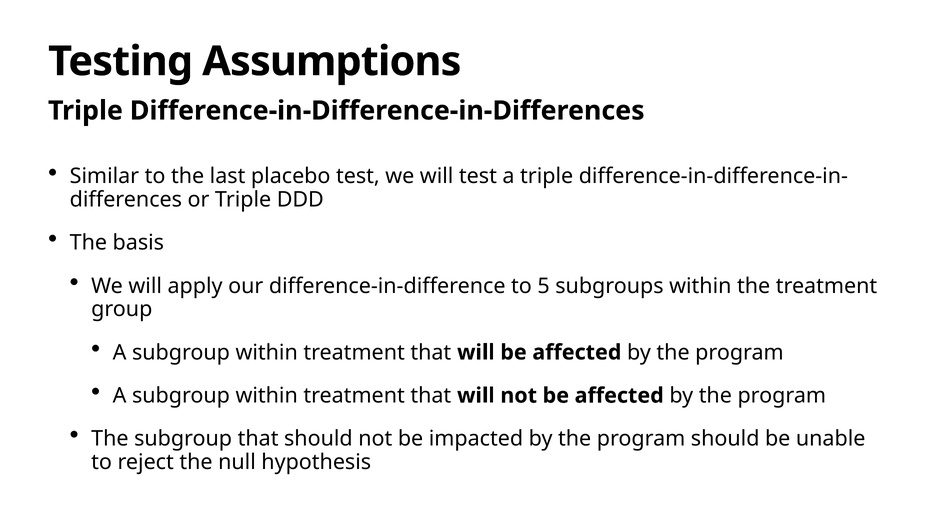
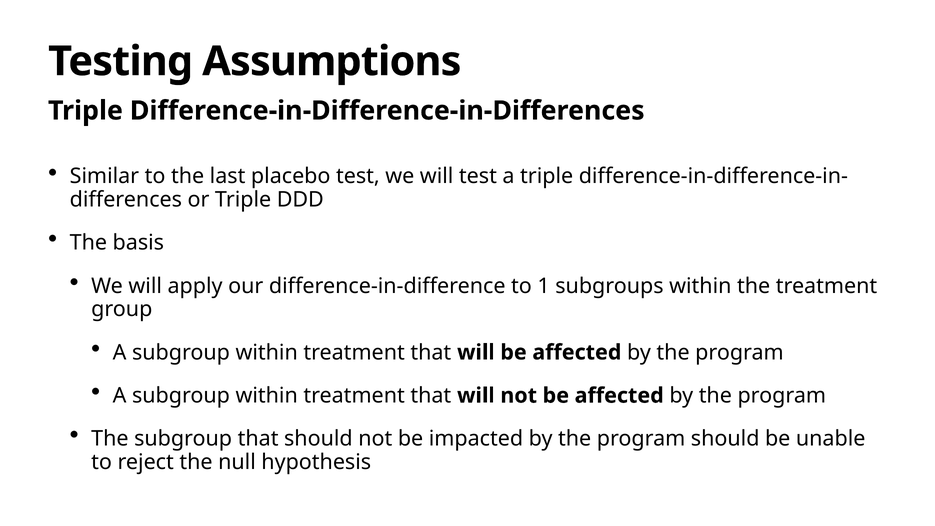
5: 5 -> 1
